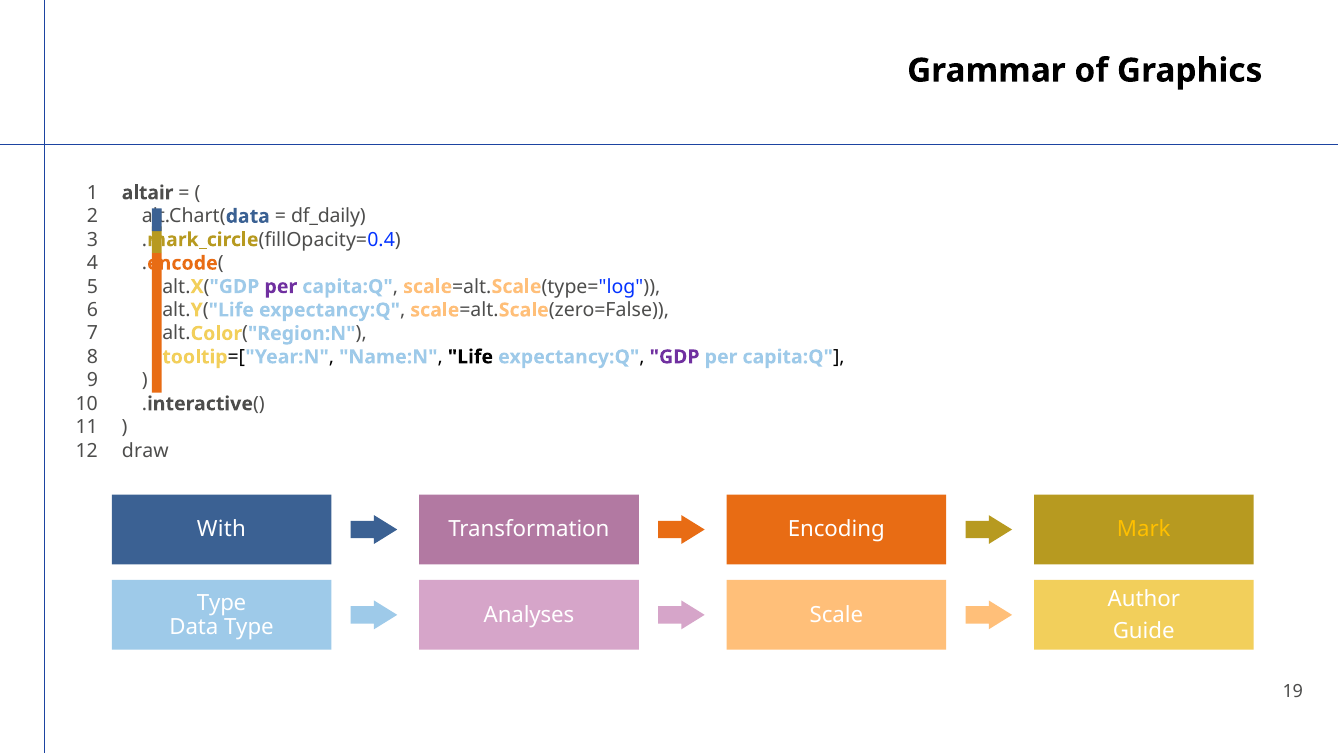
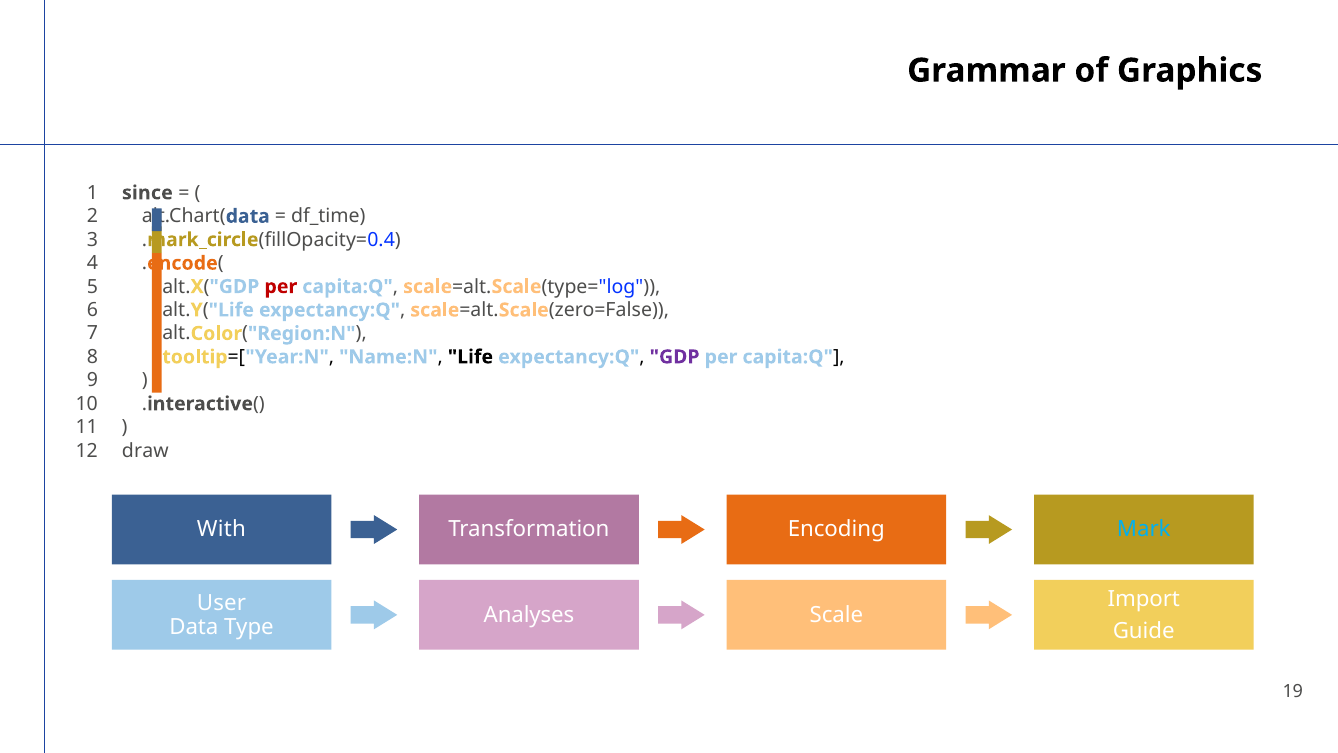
altair: altair -> since
df_daily: df_daily -> df_time
per at (281, 286) colour: purple -> red
Mark colour: yellow -> light blue
Author: Author -> Import
Type at (222, 602): Type -> User
